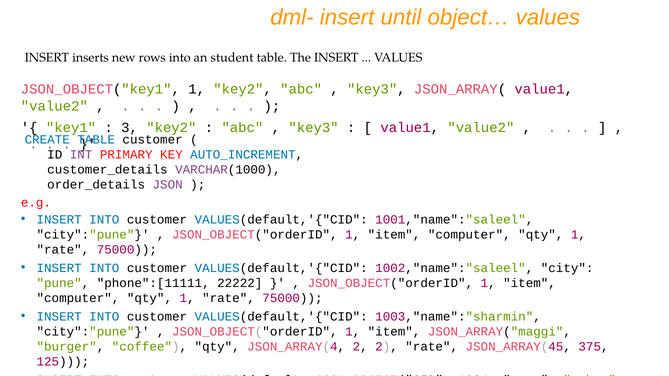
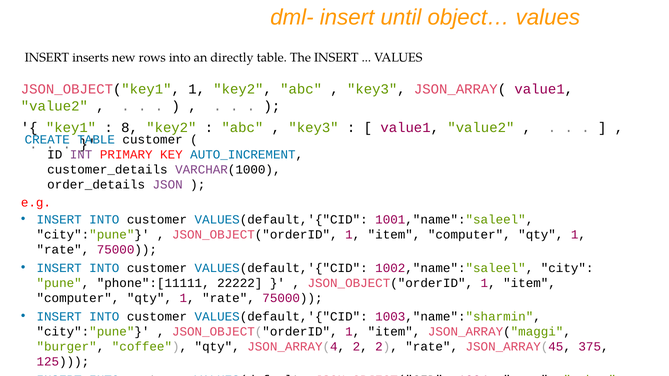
student: student -> directly
3: 3 -> 8
